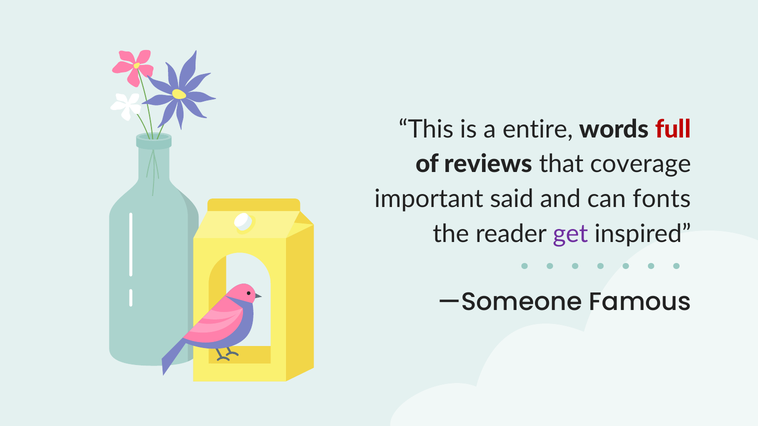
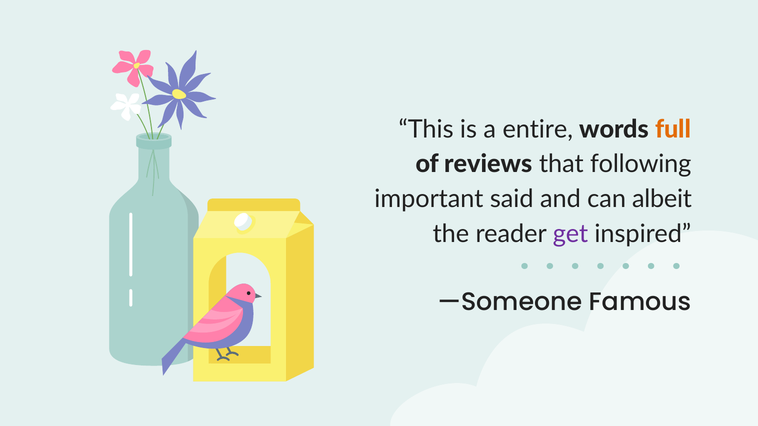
full colour: red -> orange
coverage: coverage -> following
fonts: fonts -> albeit
